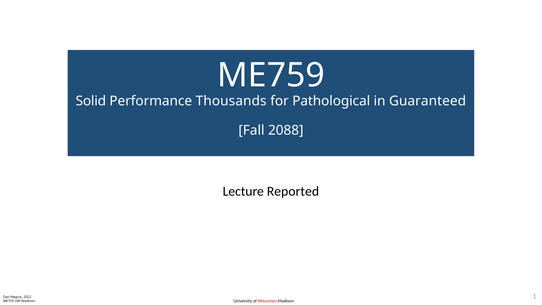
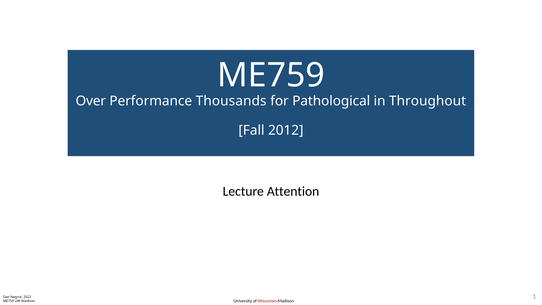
Solid: Solid -> Over
Guaranteed: Guaranteed -> Throughout
2088: 2088 -> 2012
Reported: Reported -> Attention
